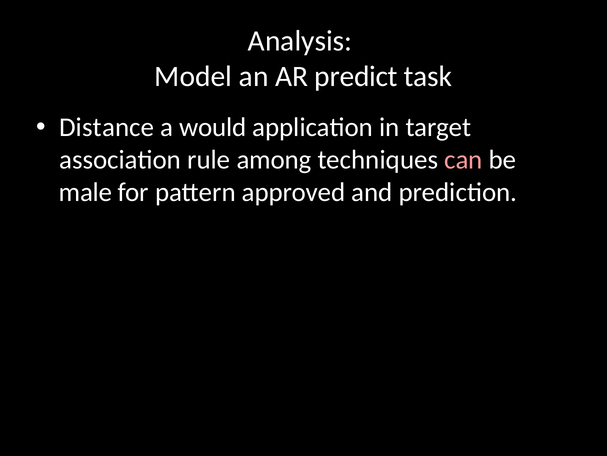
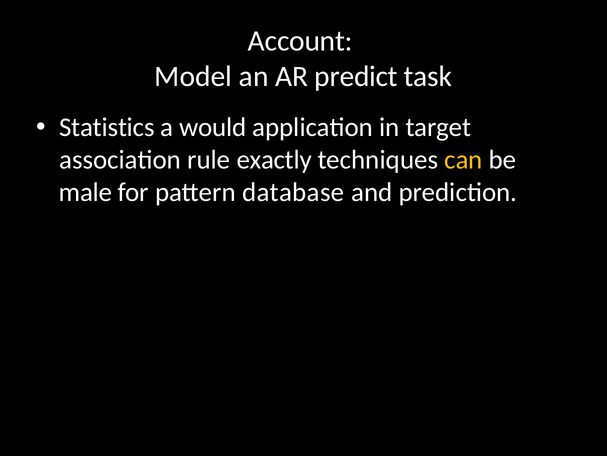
Analysis: Analysis -> Account
Distance: Distance -> Statistics
among: among -> exactly
can colour: pink -> yellow
approved: approved -> database
